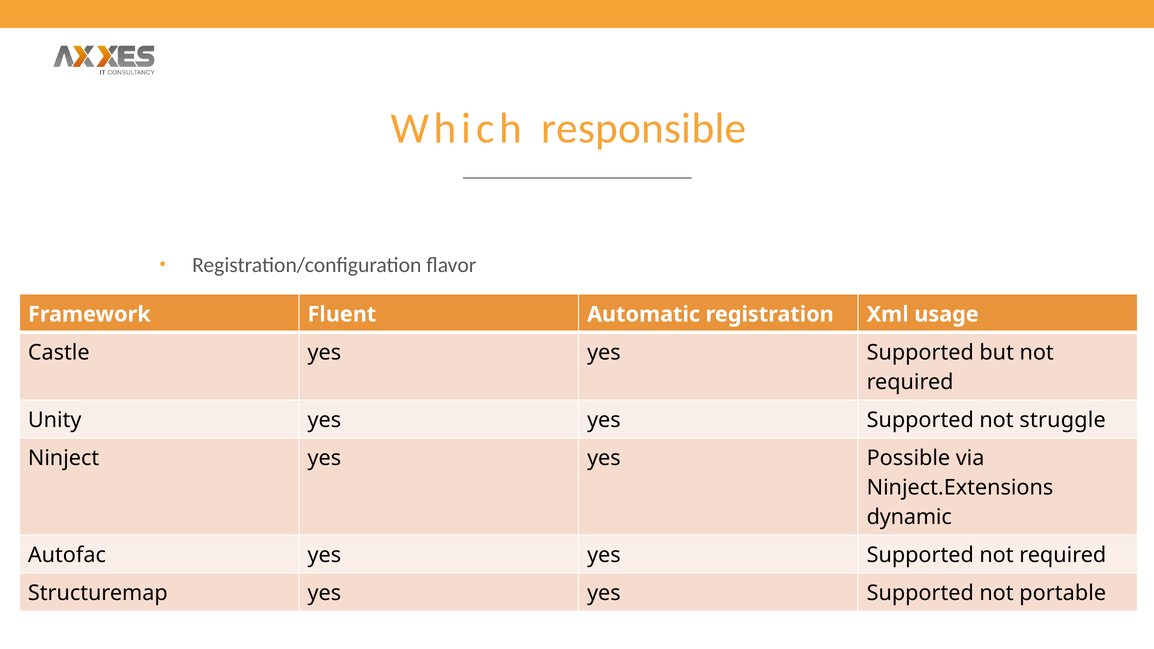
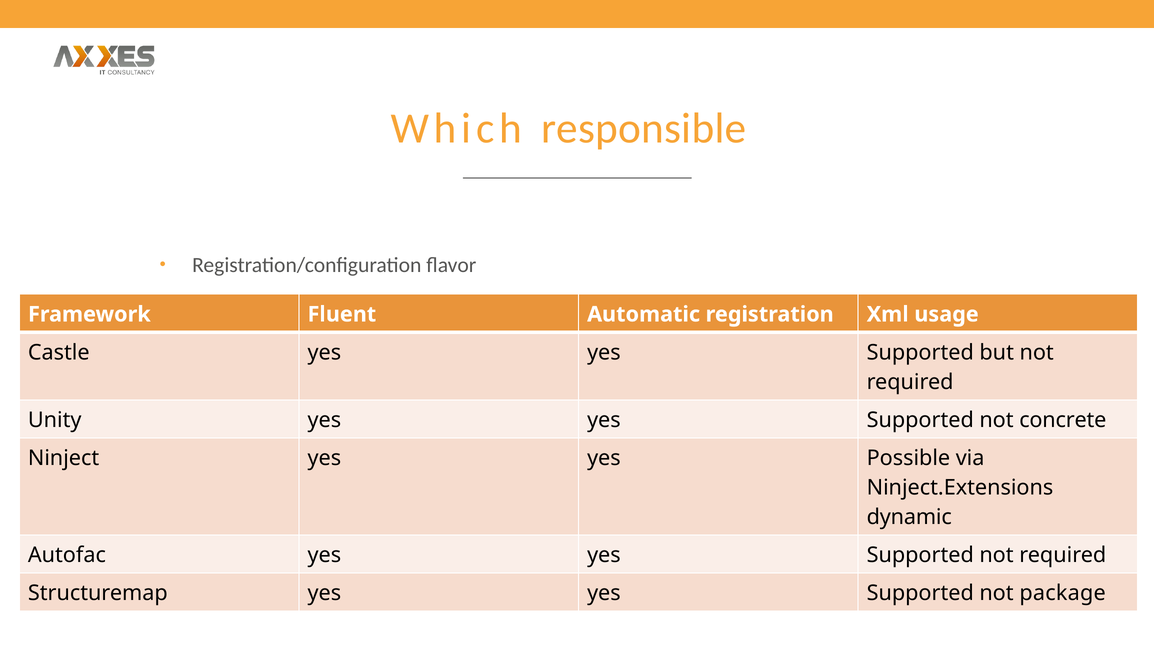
struggle: struggle -> concrete
portable: portable -> package
